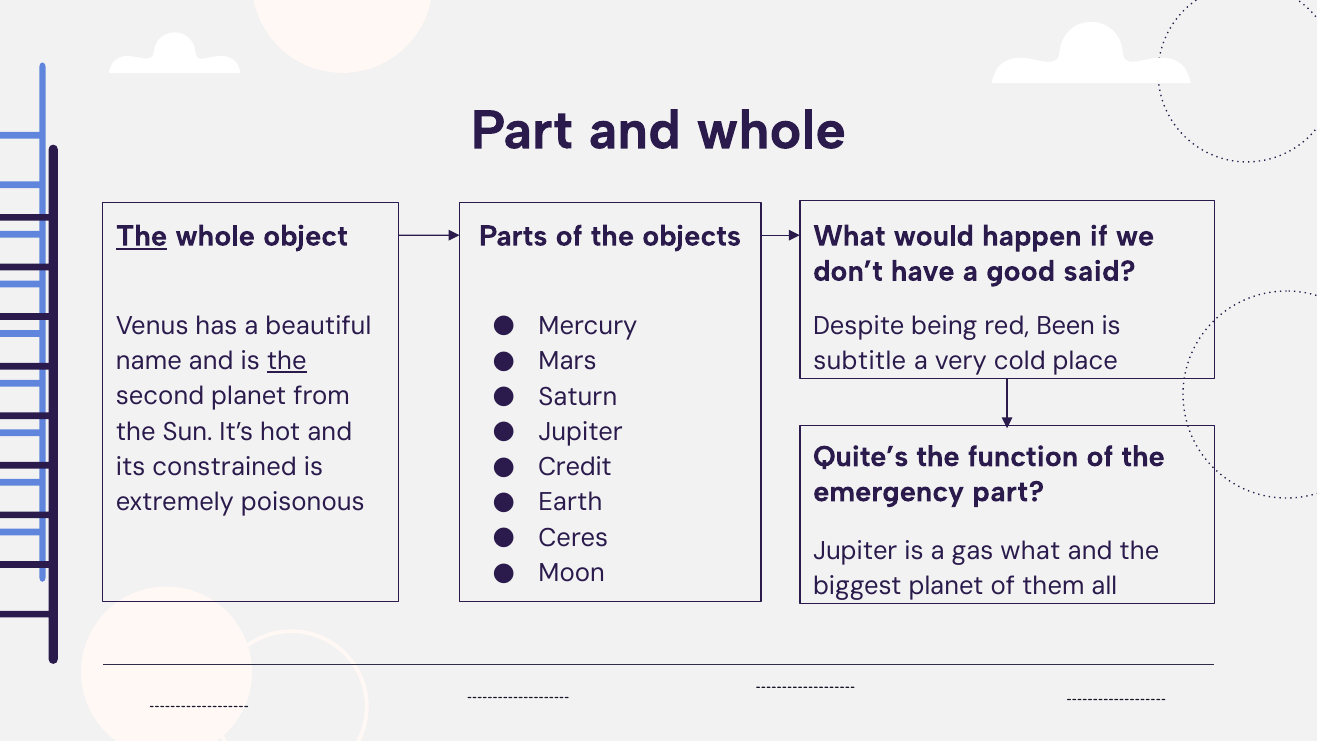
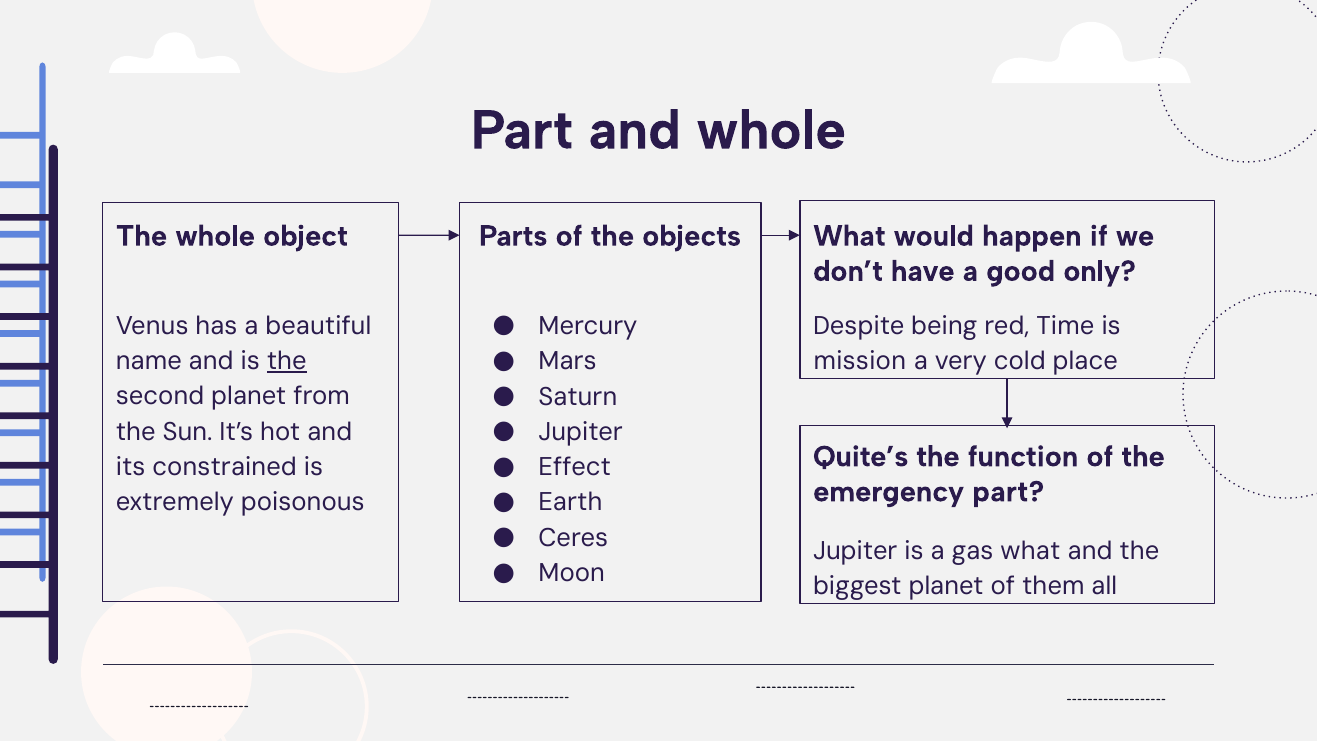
The at (142, 236) underline: present -> none
said: said -> only
Been: Been -> Time
subtitle: subtitle -> mission
Credit: Credit -> Effect
